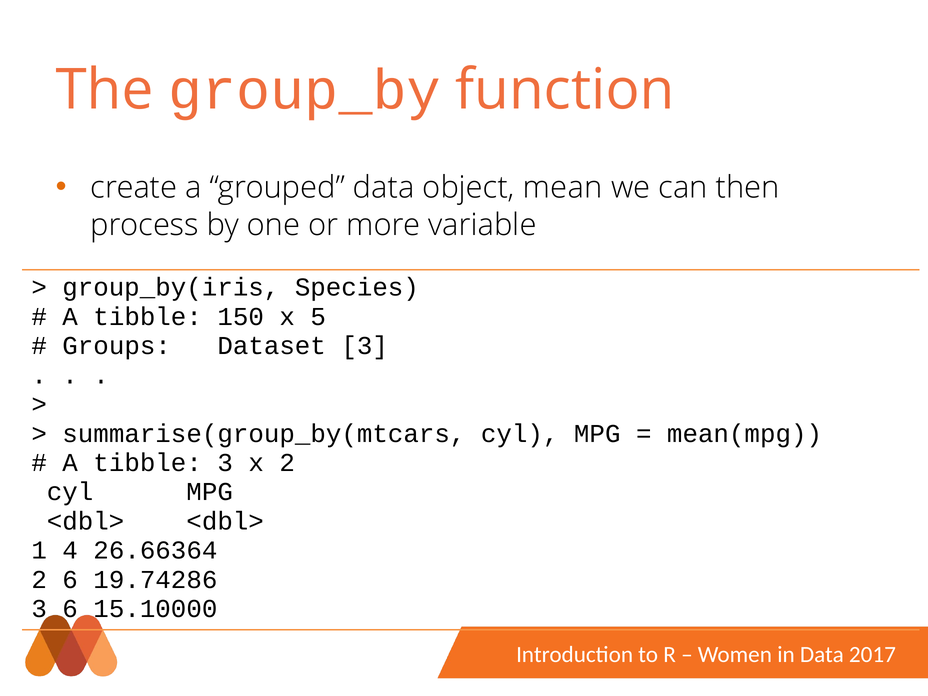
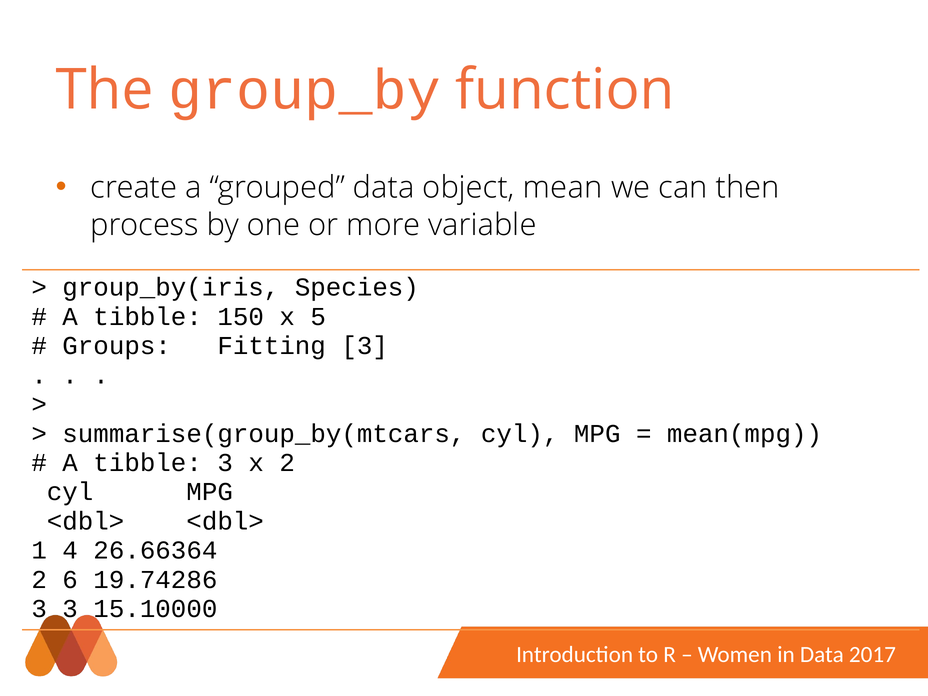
Dataset: Dataset -> Fitting
3 6: 6 -> 3
